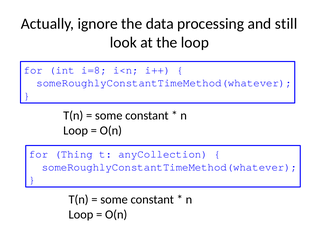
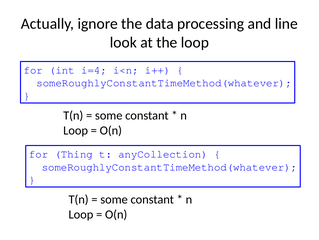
still: still -> line
i=8: i=8 -> i=4
